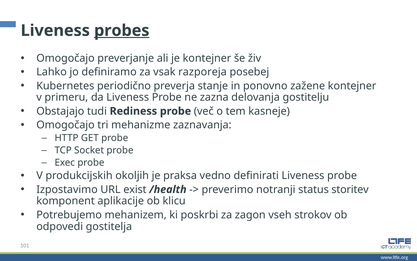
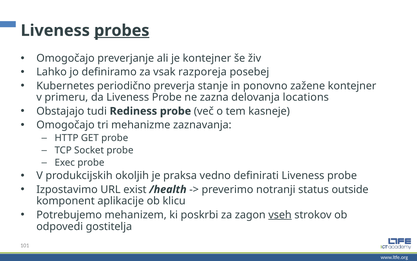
gostitelju: gostitelju -> locations
storitev: storitev -> outside
vseh underline: none -> present
